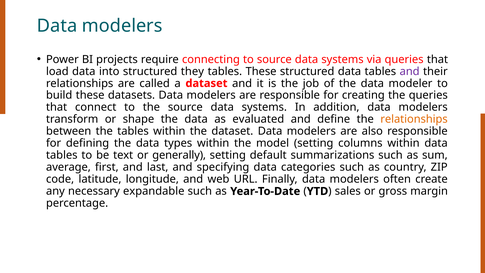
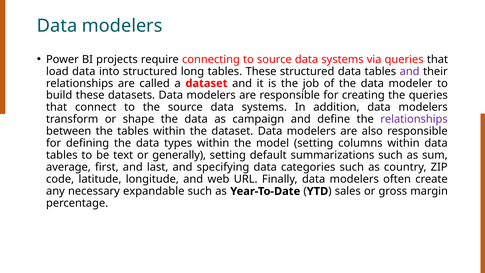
they: they -> long
evaluated: evaluated -> campaign
relationships at (414, 119) colour: orange -> purple
